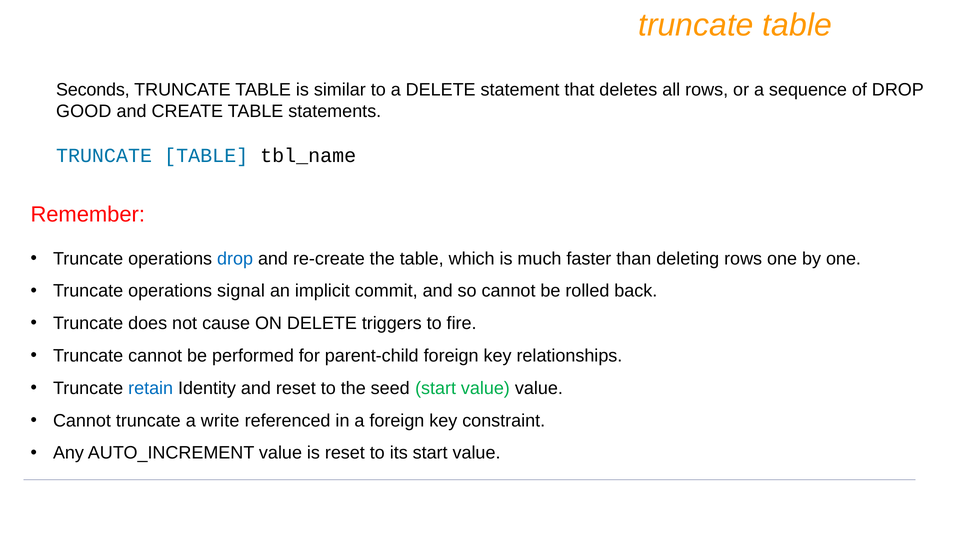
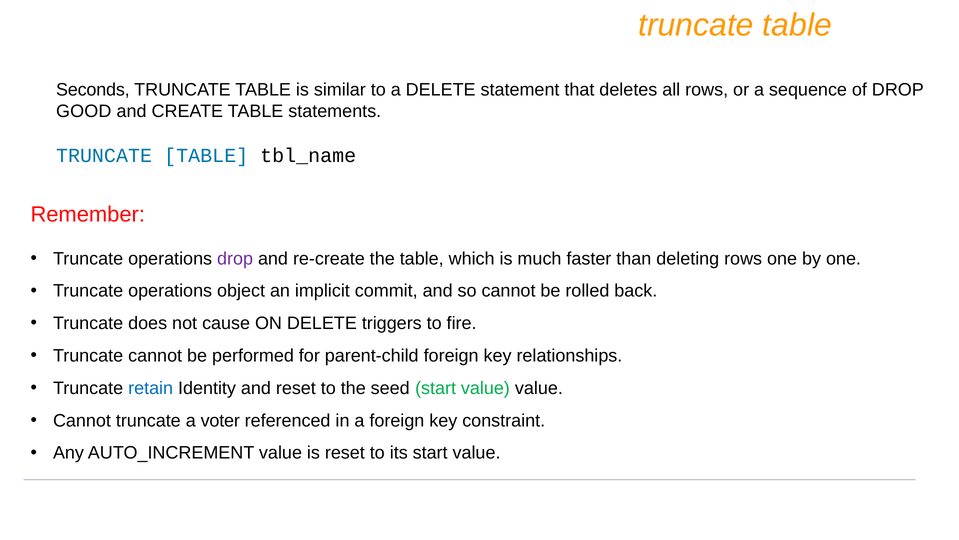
drop at (235, 258) colour: blue -> purple
signal: signal -> object
write: write -> voter
